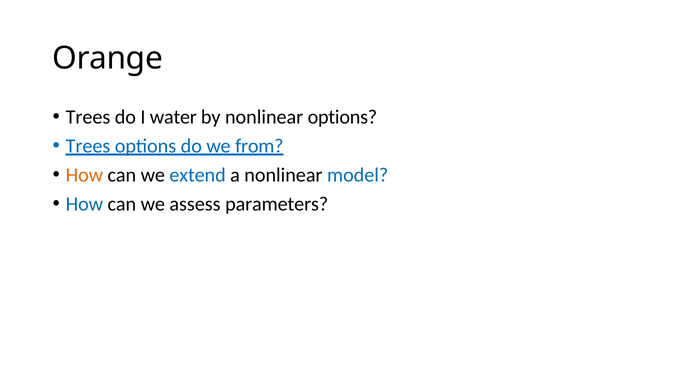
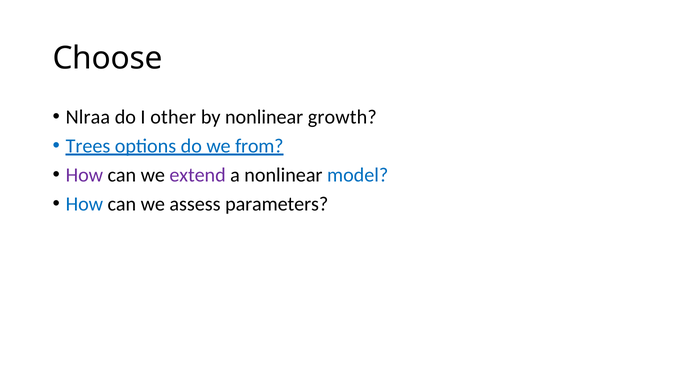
Orange: Orange -> Choose
Trees at (88, 117): Trees -> Nlraa
water: water -> other
nonlinear options: options -> growth
How at (84, 175) colour: orange -> purple
extend colour: blue -> purple
